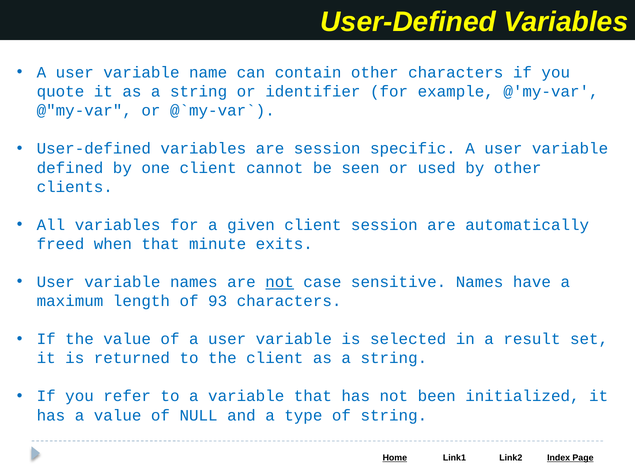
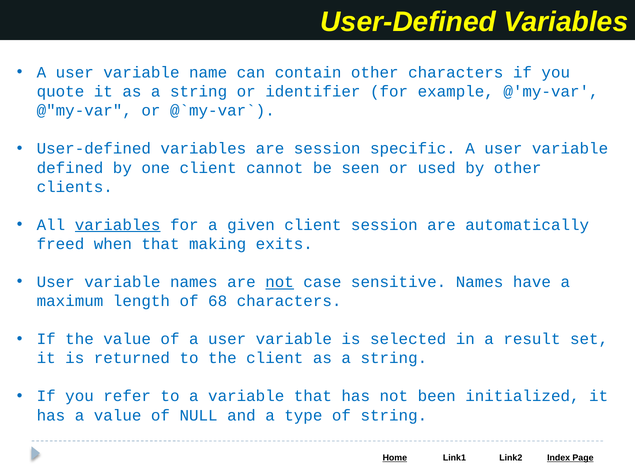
variables at (118, 225) underline: none -> present
minute: minute -> making
93: 93 -> 68
